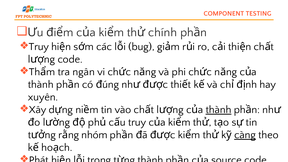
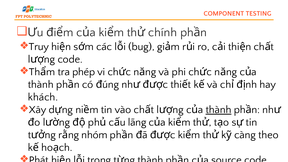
ngân: ngân -> phép
xuyên: xuyên -> khách
truy at (137, 122): truy -> lãng
càng underline: present -> none
